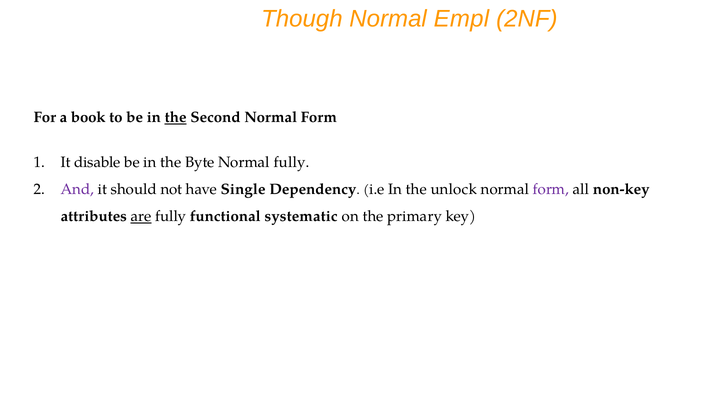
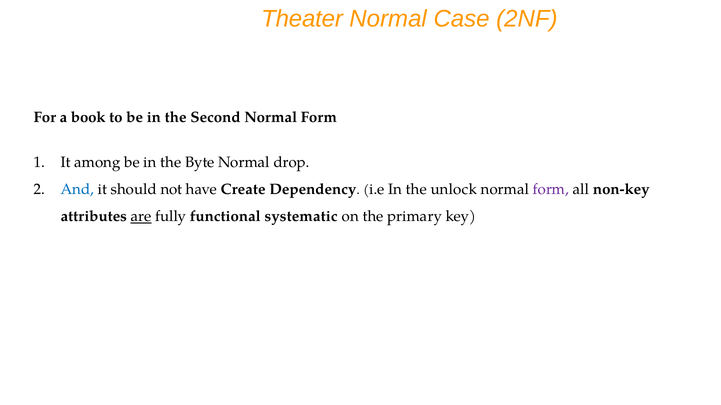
Though: Though -> Theater
Empl: Empl -> Case
the at (176, 118) underline: present -> none
disable: disable -> among
Normal fully: fully -> drop
And colour: purple -> blue
Single: Single -> Create
